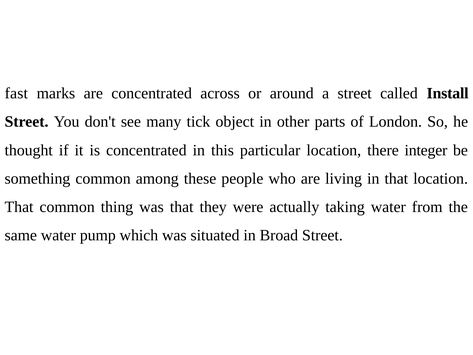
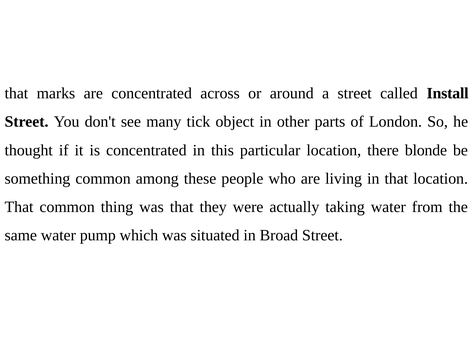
fast at (16, 93): fast -> that
integer: integer -> blonde
